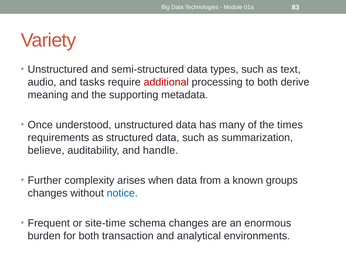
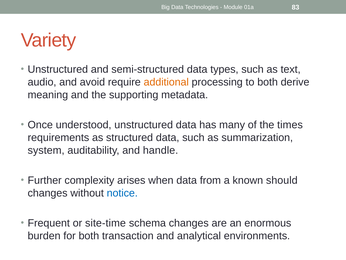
tasks: tasks -> avoid
additional colour: red -> orange
believe: believe -> system
groups: groups -> should
